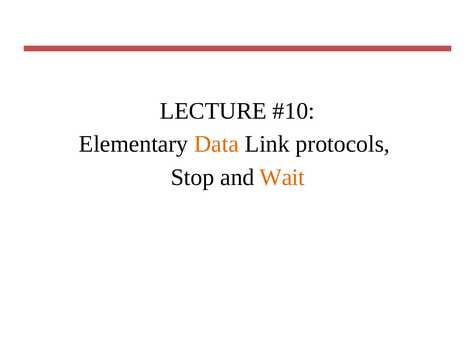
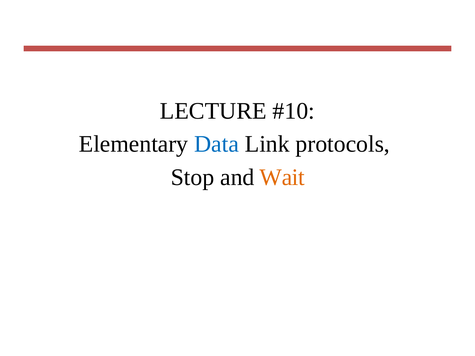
Data colour: orange -> blue
